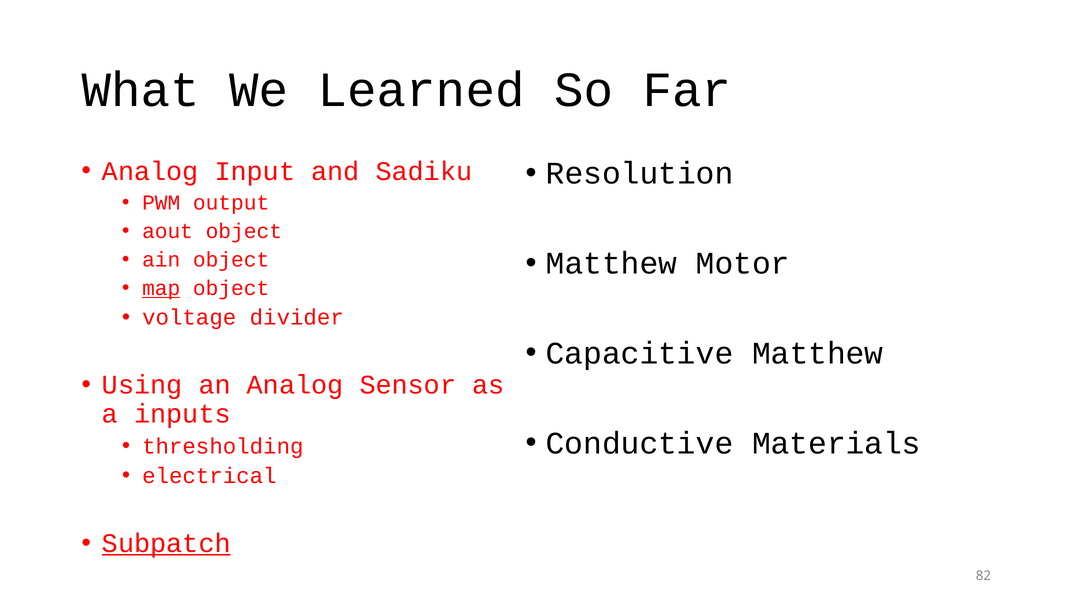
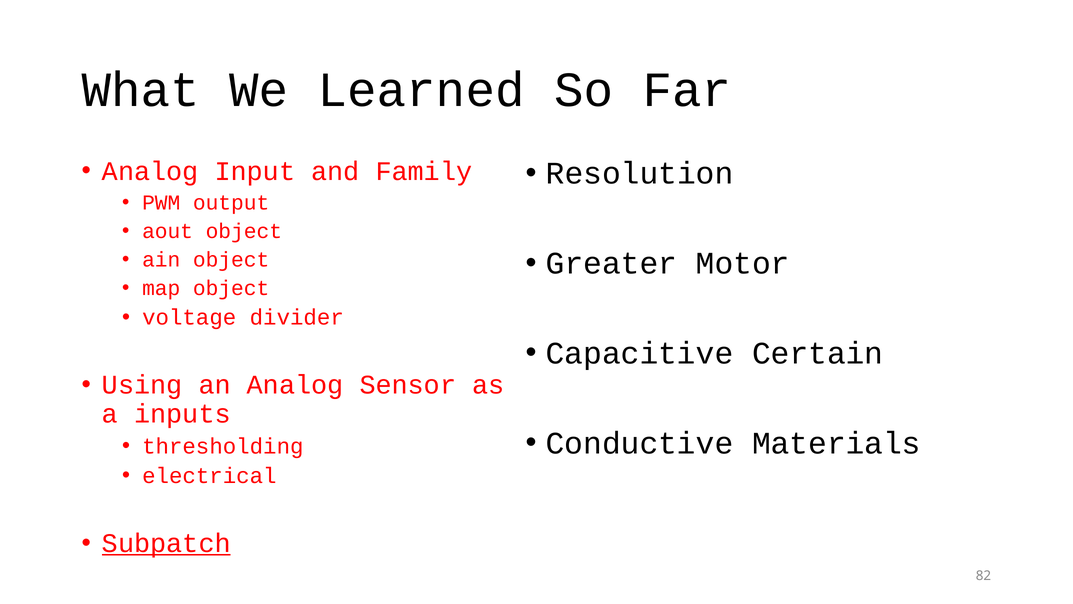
Sadiku: Sadiku -> Family
Matthew at (611, 263): Matthew -> Greater
map underline: present -> none
Capacitive Matthew: Matthew -> Certain
